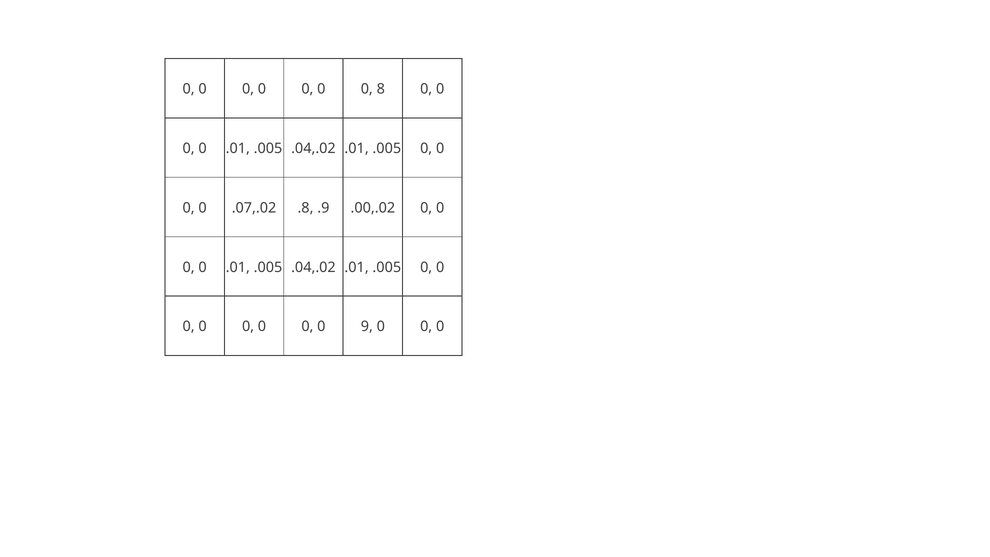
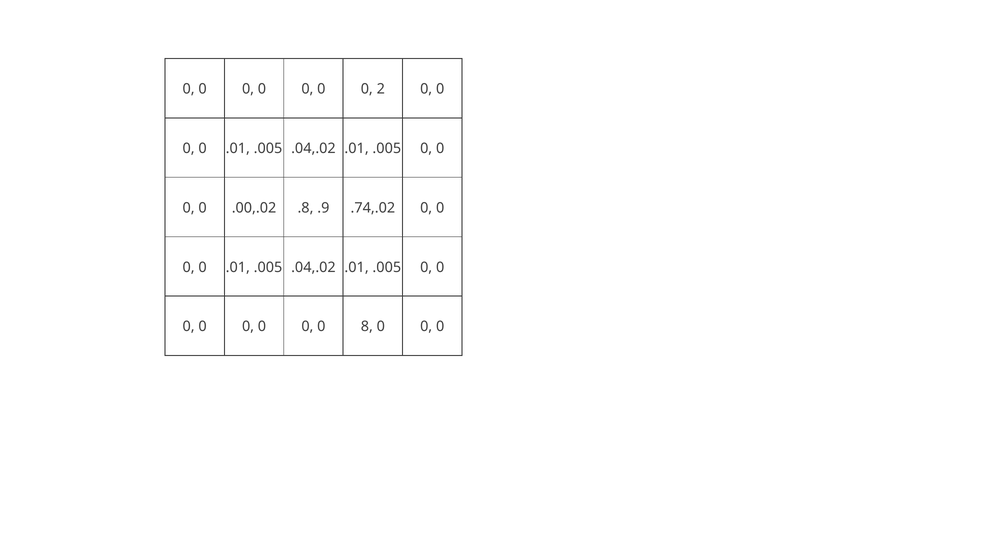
8: 8 -> 2
.07,.02: .07,.02 -> .00,.02
.00,.02: .00,.02 -> .74,.02
9: 9 -> 8
